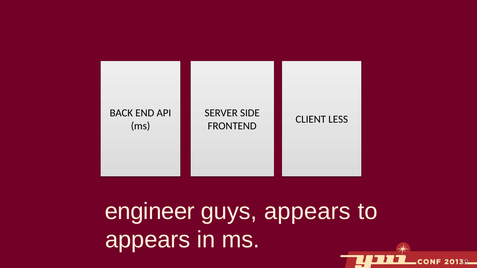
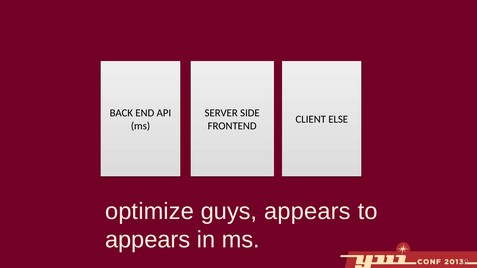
LESS: LESS -> ELSE
engineer: engineer -> optimize
